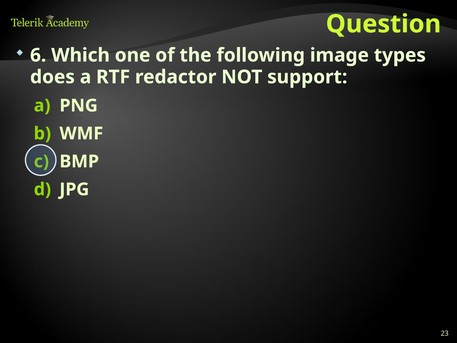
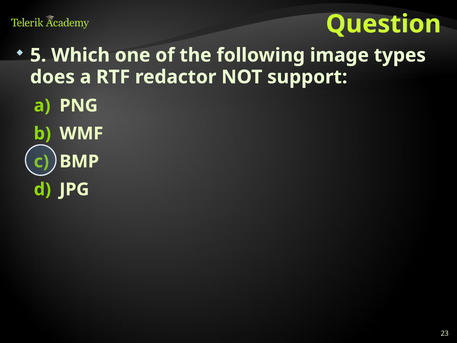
6: 6 -> 5
